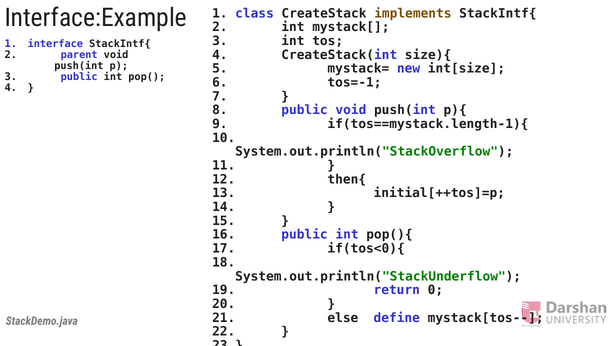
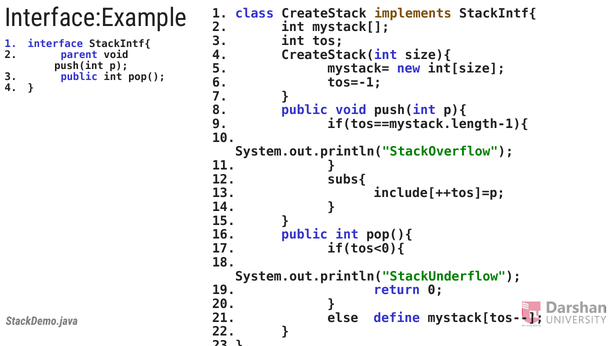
then{: then{ -> subs{
initial[++tos]=p: initial[++tos]=p -> include[++tos]=p
